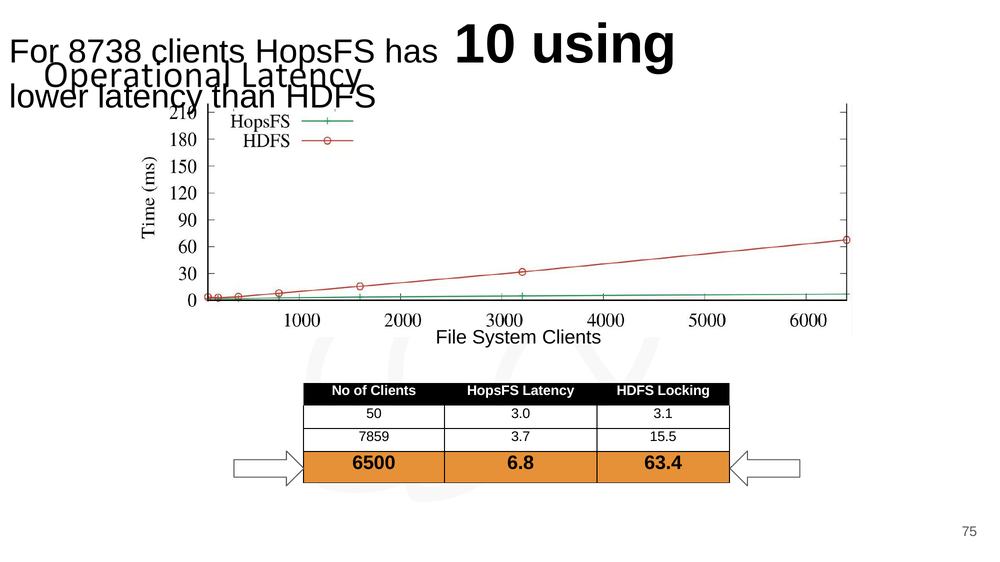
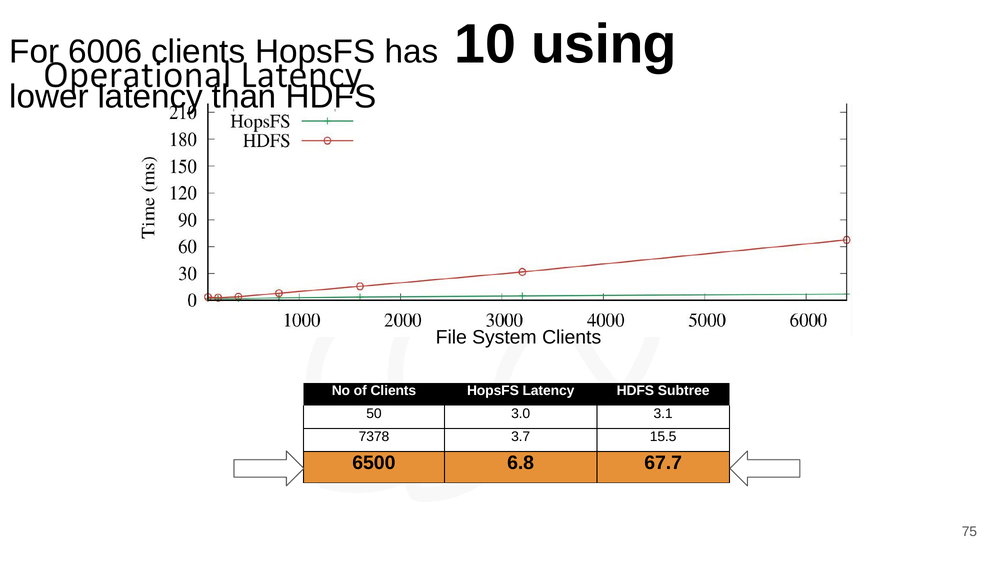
8738: 8738 -> 6006
Locking: Locking -> Subtree
7859: 7859 -> 7378
63.4: 63.4 -> 67.7
